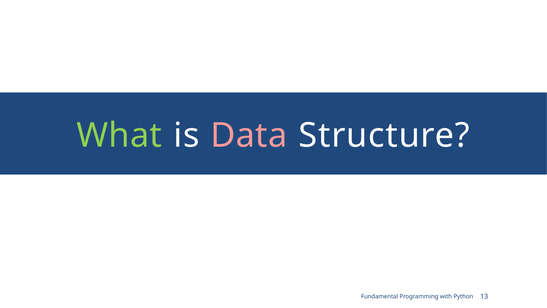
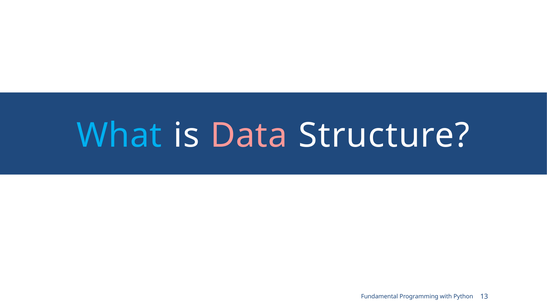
What colour: light green -> light blue
